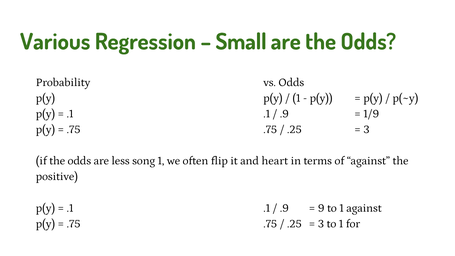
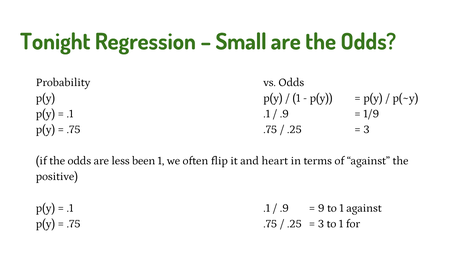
Various: Various -> Tonight
song: song -> been
